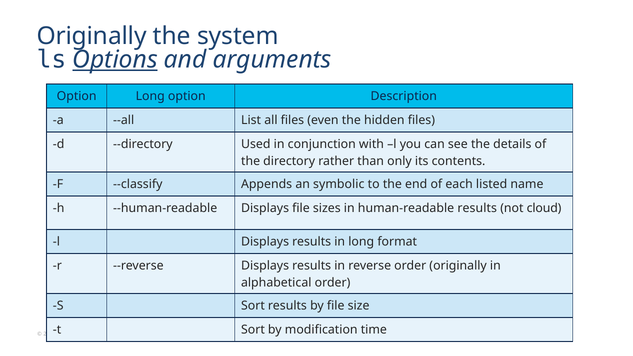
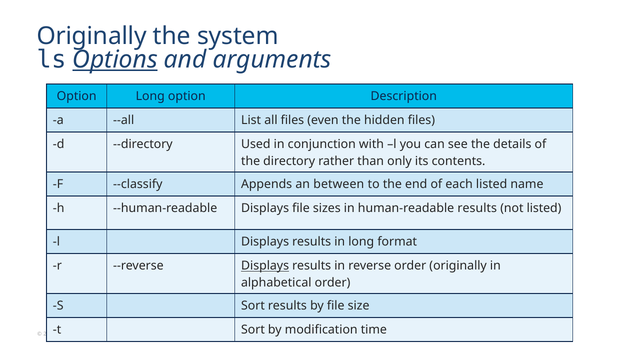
symbolic: symbolic -> between
not cloud: cloud -> listed
Displays at (265, 266) underline: none -> present
